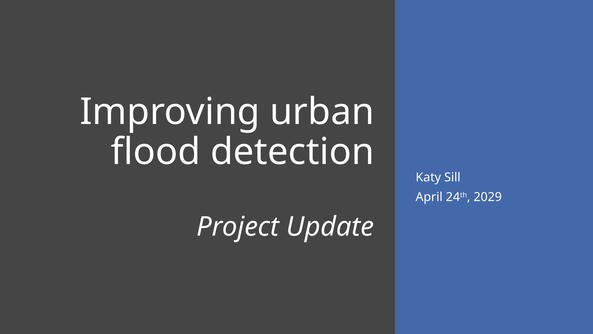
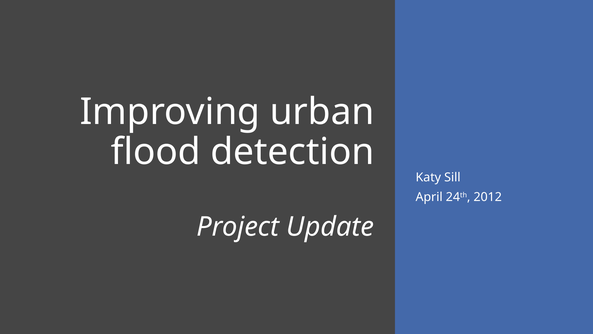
2029: 2029 -> 2012
